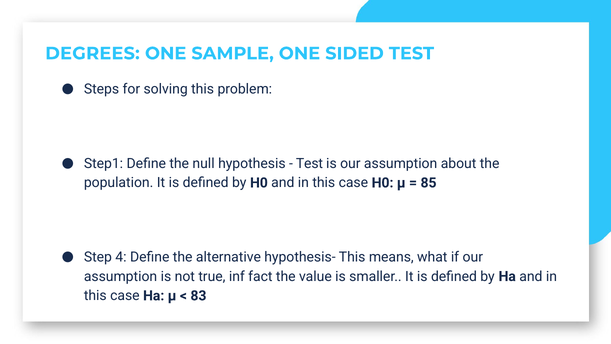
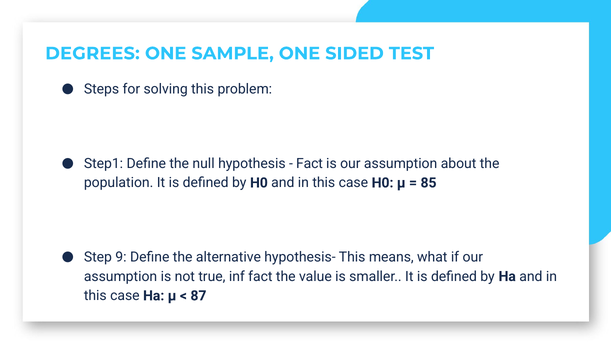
Test at (309, 163): Test -> Fact
4: 4 -> 9
83: 83 -> 87
